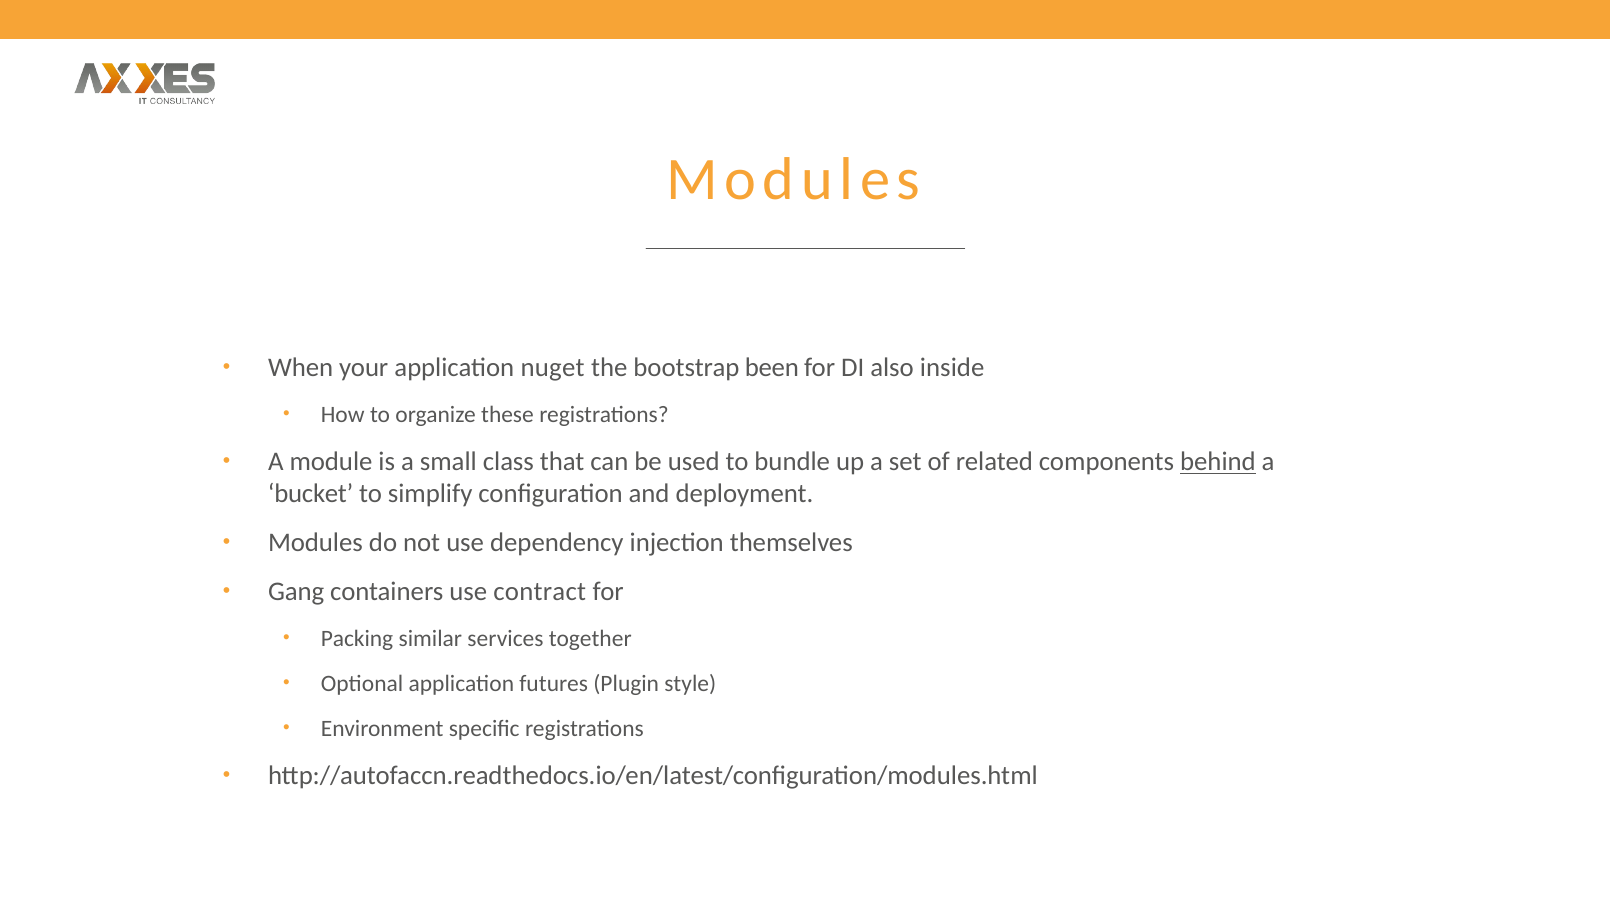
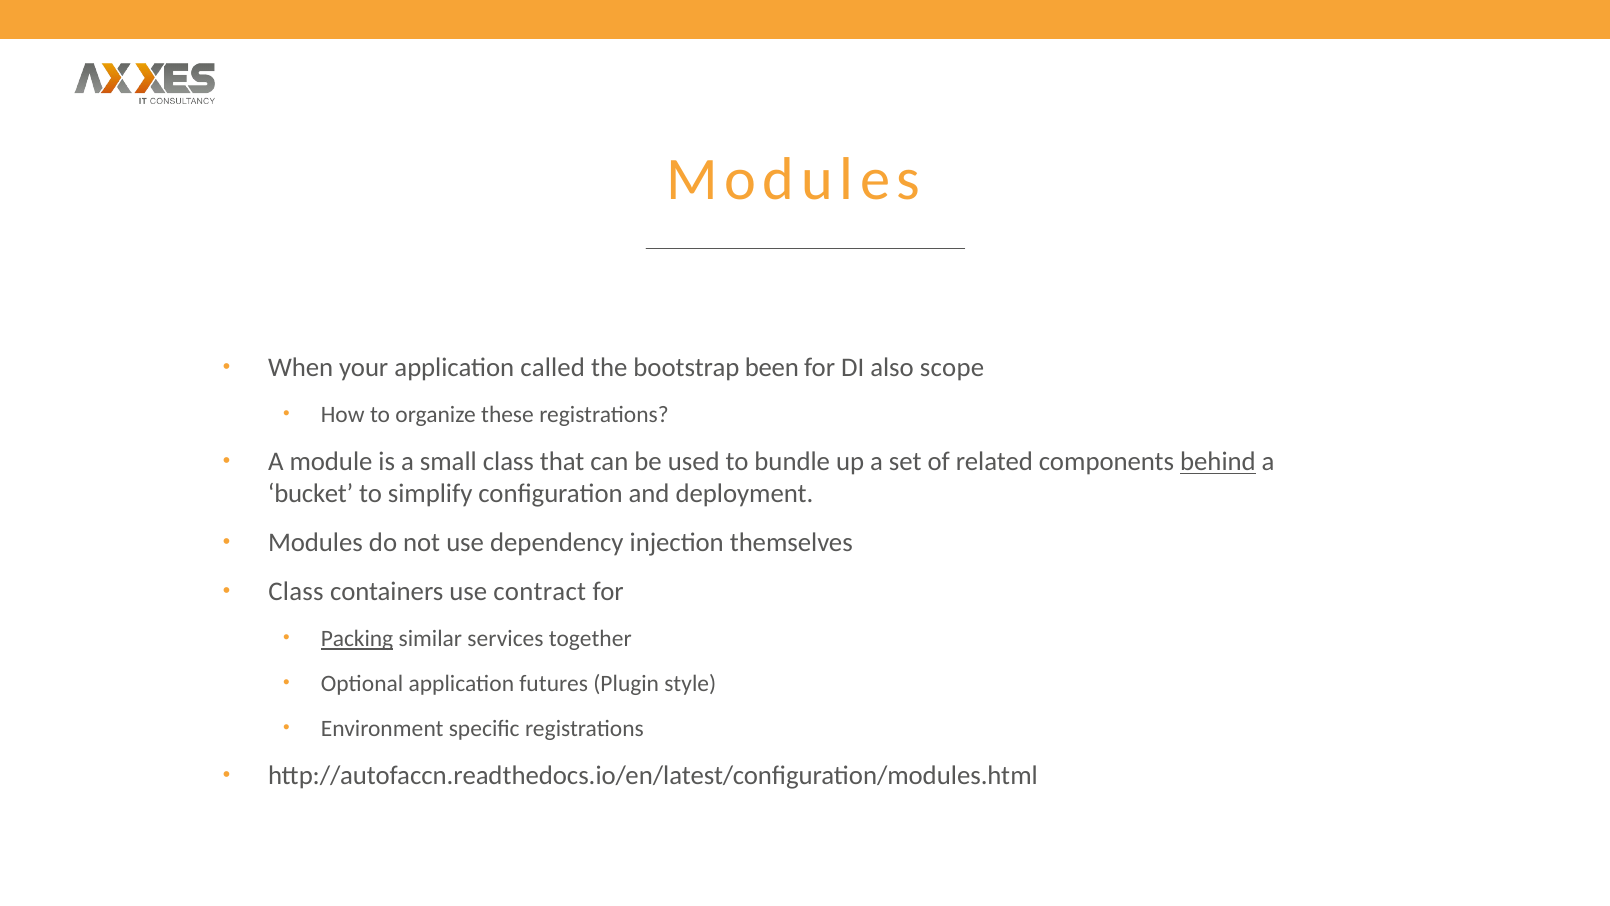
nuget: nuget -> called
inside: inside -> scope
Gang at (296, 592): Gang -> Class
Packing underline: none -> present
